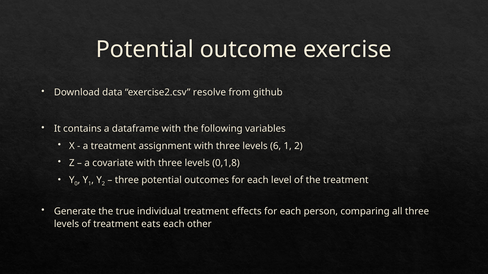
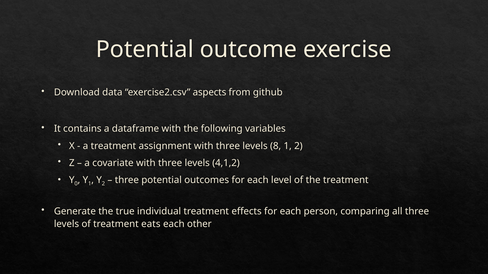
resolve: resolve -> aspects
6: 6 -> 8
0,1,8: 0,1,8 -> 4,1,2
